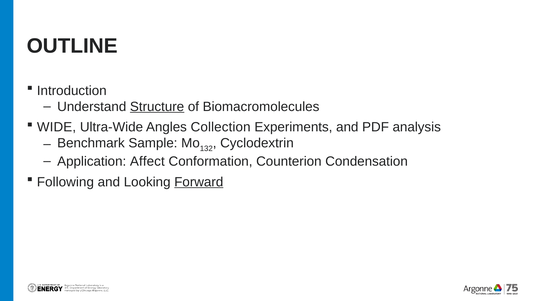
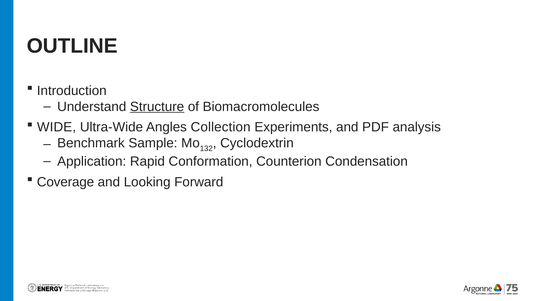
Affect: Affect -> Rapid
Following: Following -> Coverage
Forward underline: present -> none
